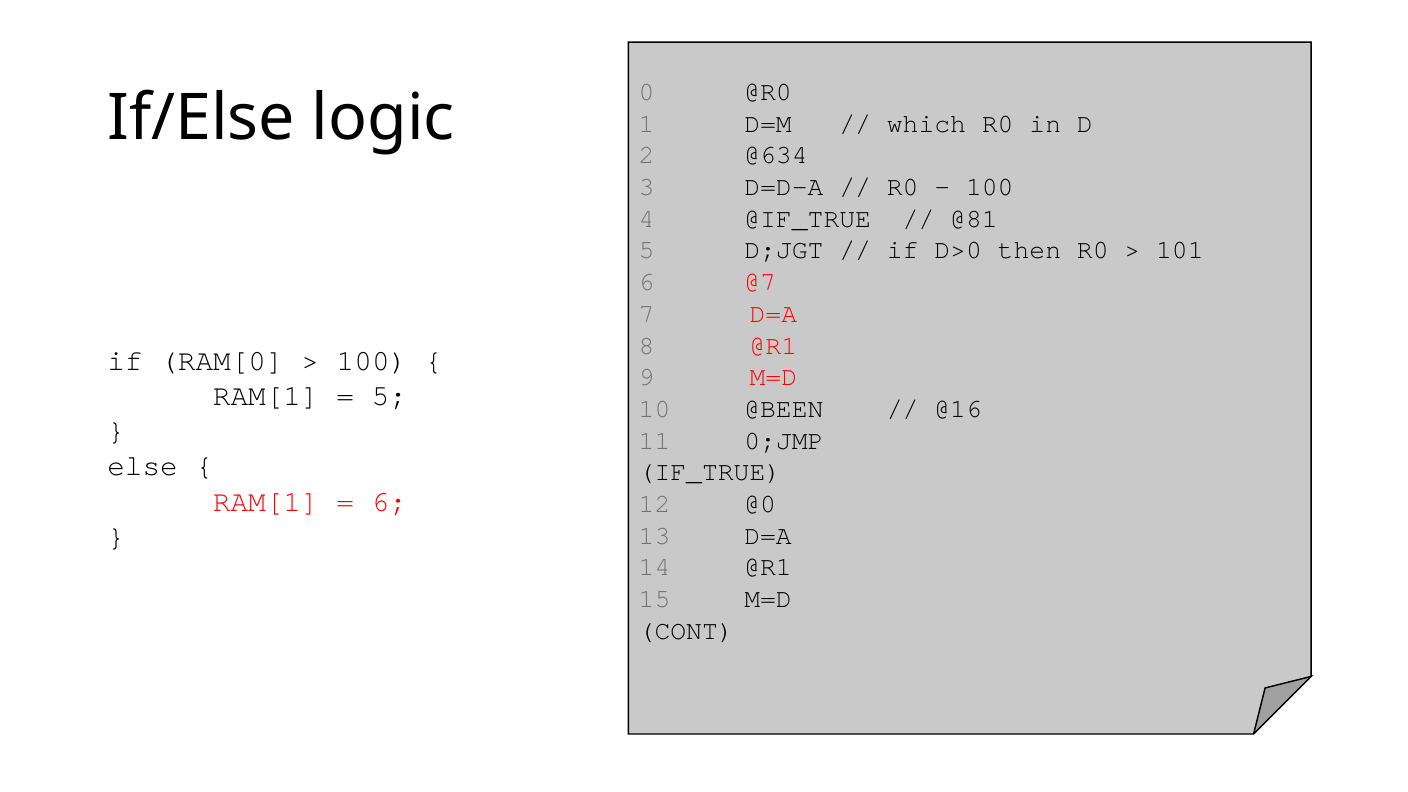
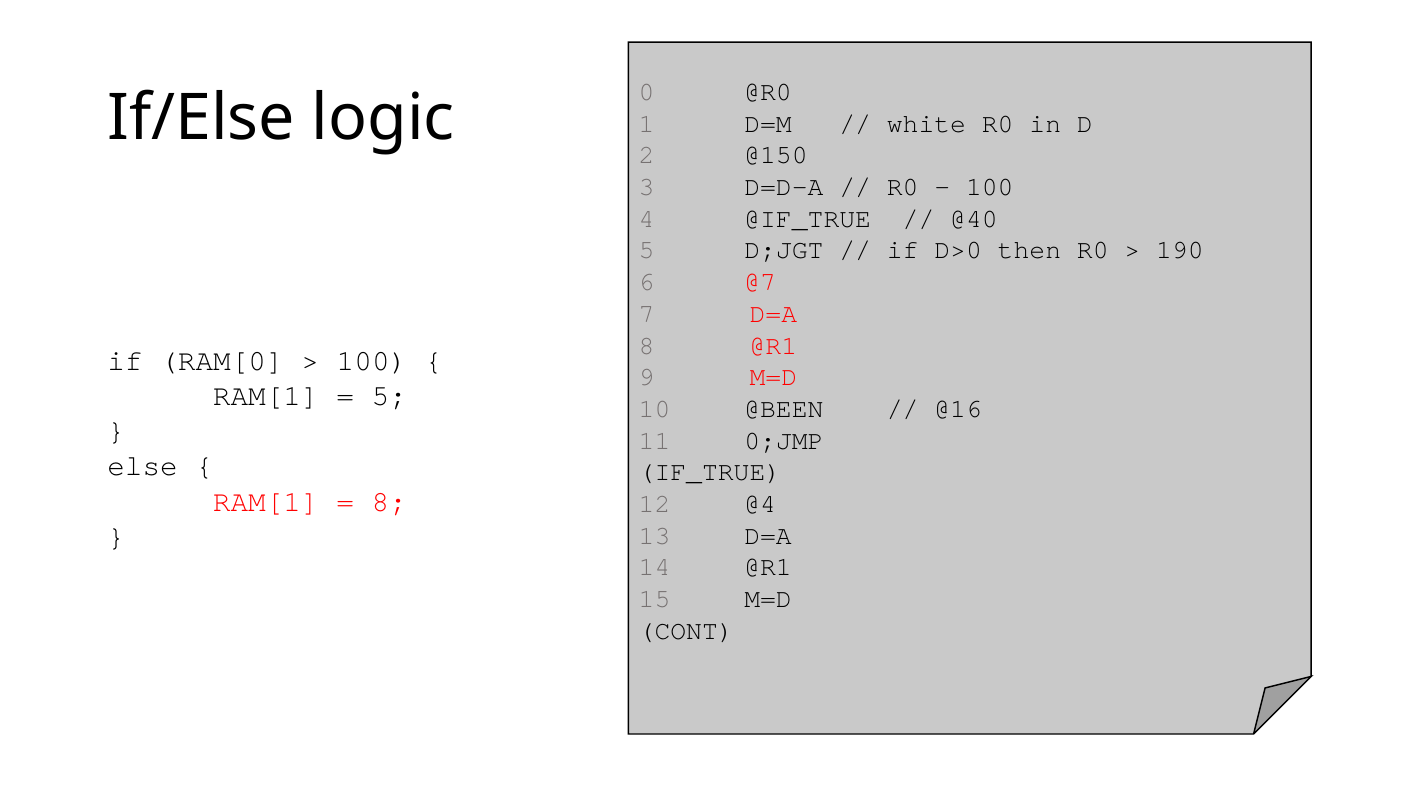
which: which -> white
@634: @634 -> @150
@81: @81 -> @40
101: 101 -> 190
6 at (389, 501): 6 -> 8
@0: @0 -> @4
